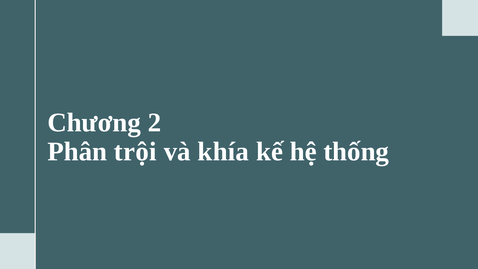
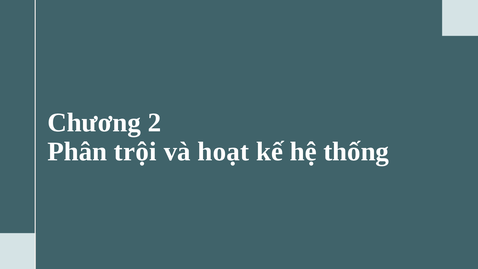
khía: khía -> hoạt
